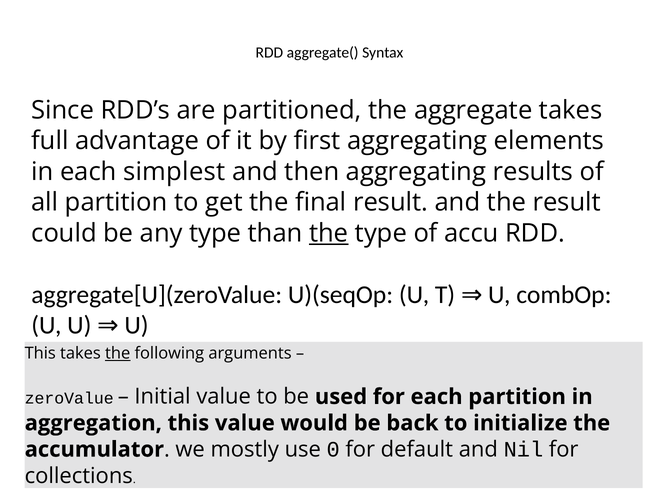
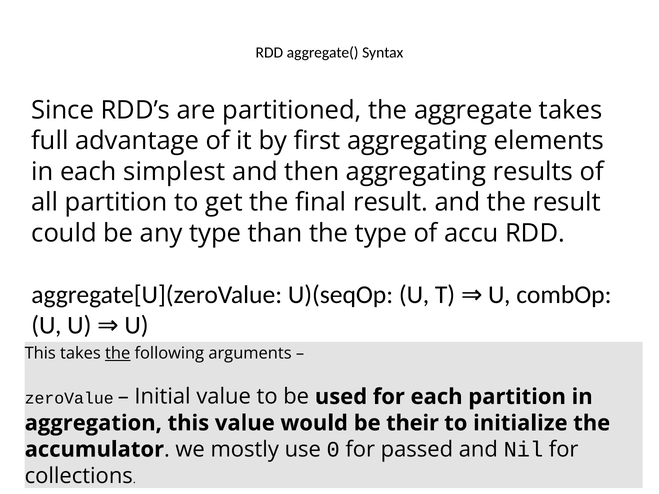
the at (329, 233) underline: present -> none
back: back -> their
default: default -> passed
